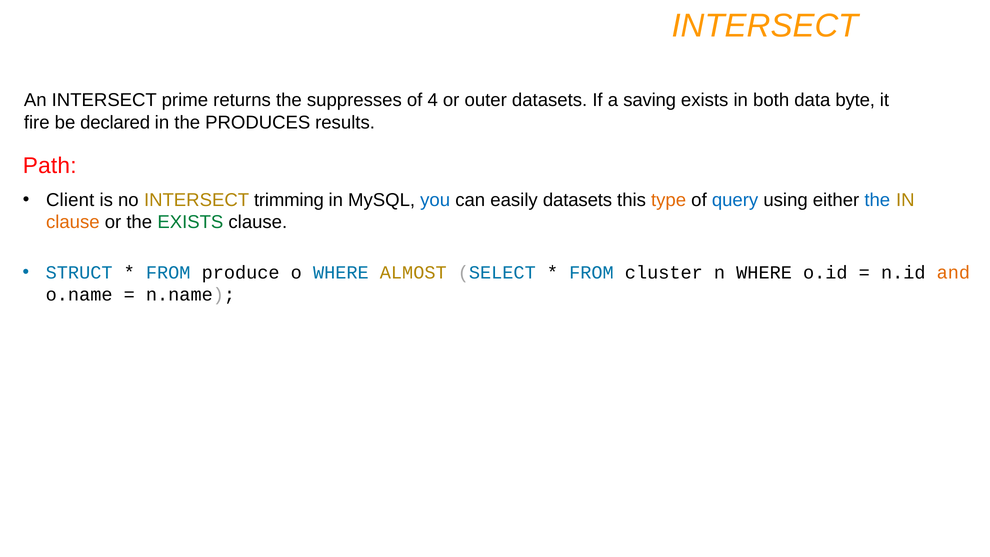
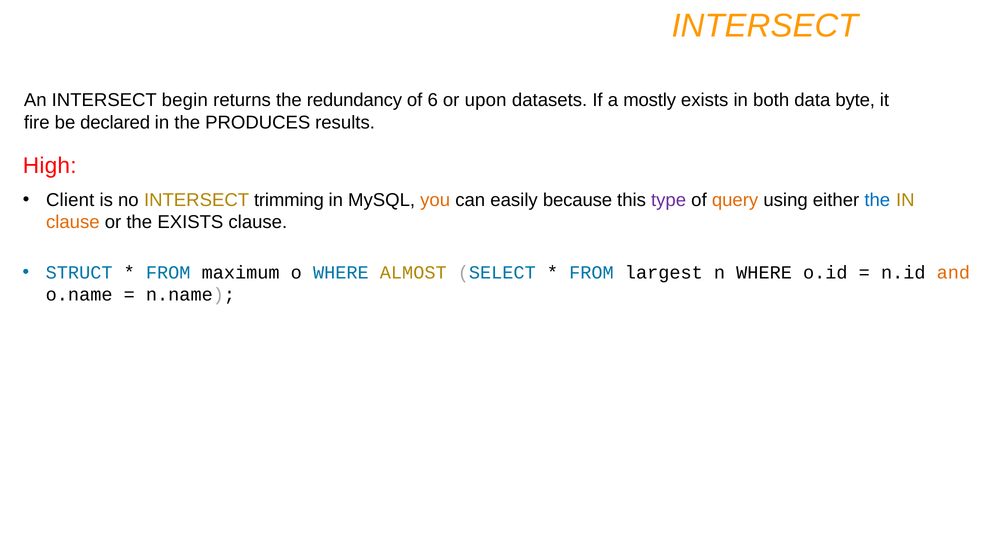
prime: prime -> begin
suppresses: suppresses -> redundancy
4: 4 -> 6
outer: outer -> upon
saving: saving -> mostly
Path: Path -> High
you colour: blue -> orange
easily datasets: datasets -> because
type colour: orange -> purple
query colour: blue -> orange
EXISTS at (190, 222) colour: green -> black
produce: produce -> maximum
cluster: cluster -> largest
